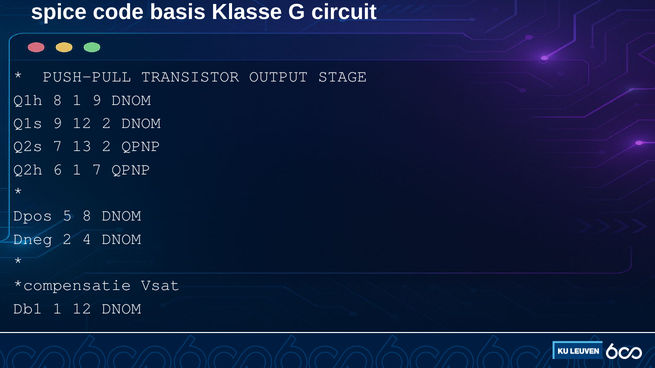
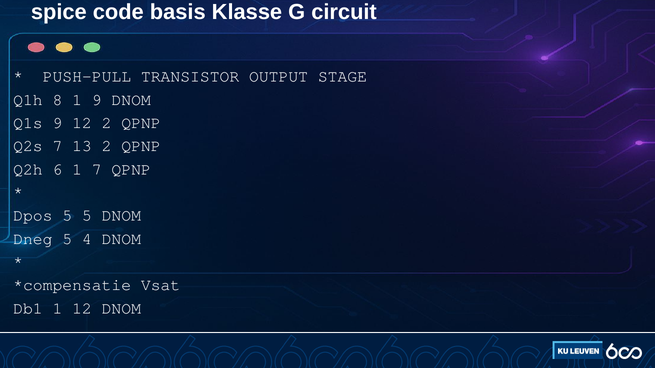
12 2 DNOM: DNOM -> QPNP
5 8: 8 -> 5
Dneg 2: 2 -> 5
